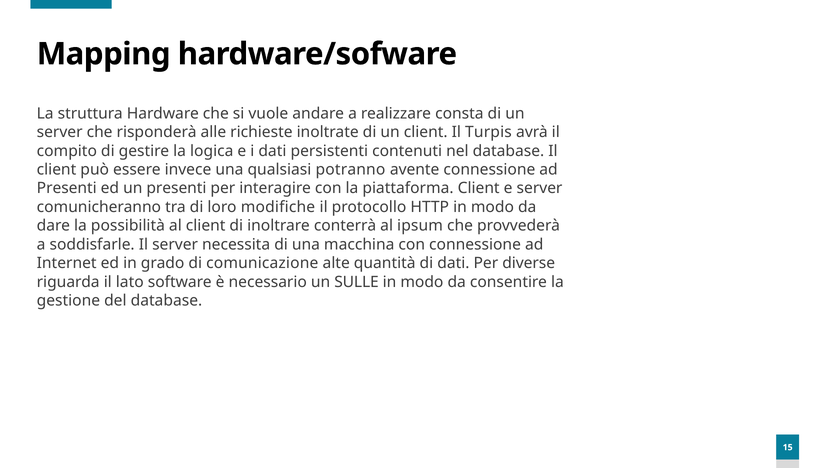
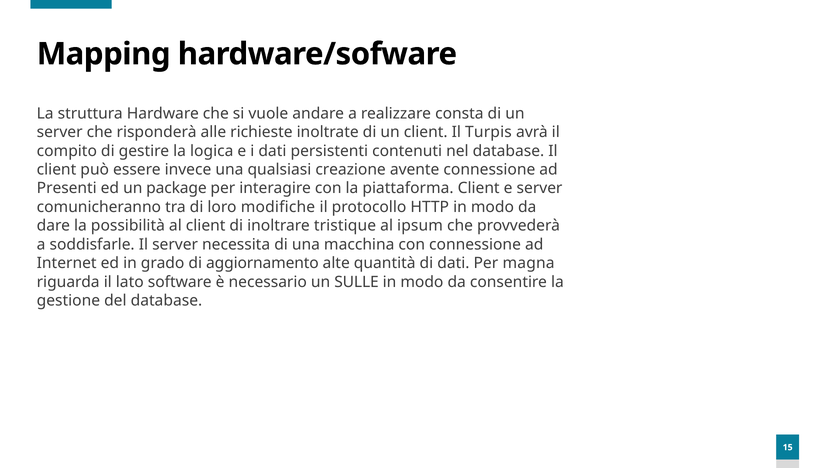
potranno: potranno -> creazione
un presenti: presenti -> package
conterrà: conterrà -> tristique
comunicazione: comunicazione -> aggiornamento
diverse: diverse -> magna
